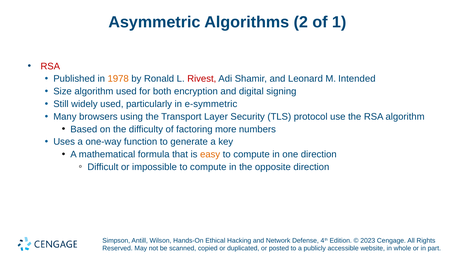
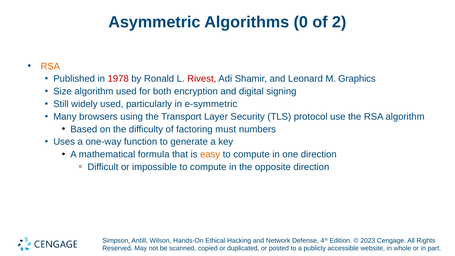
2: 2 -> 0
1: 1 -> 2
RSA at (50, 66) colour: red -> orange
1978 colour: orange -> red
Intended: Intended -> Graphics
more: more -> must
